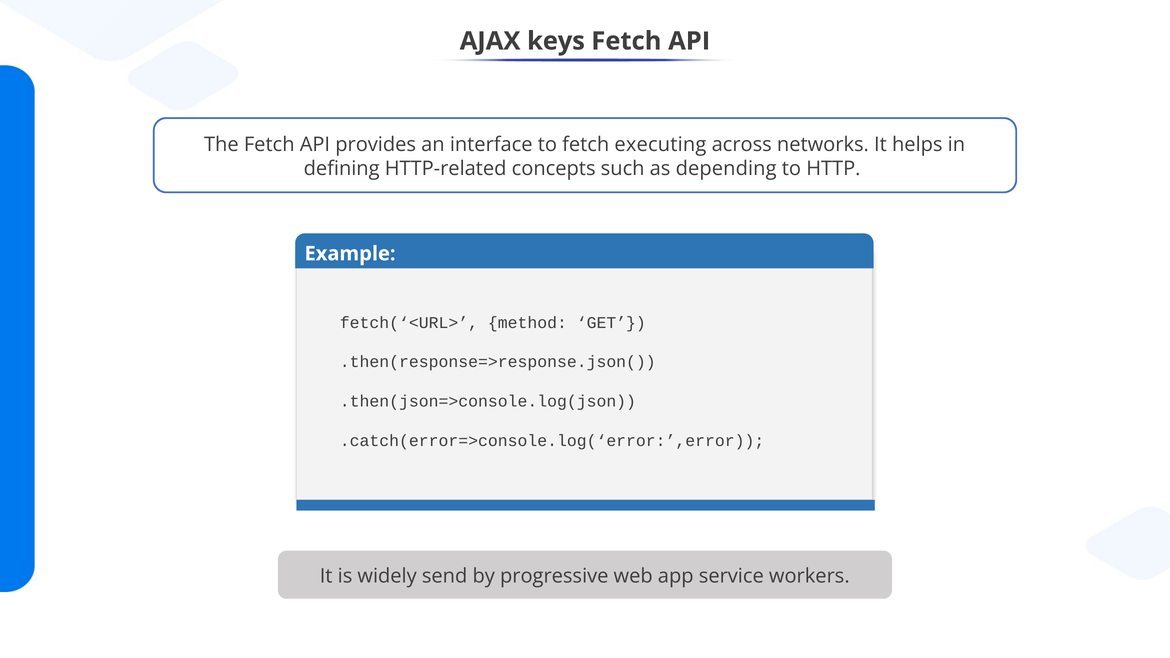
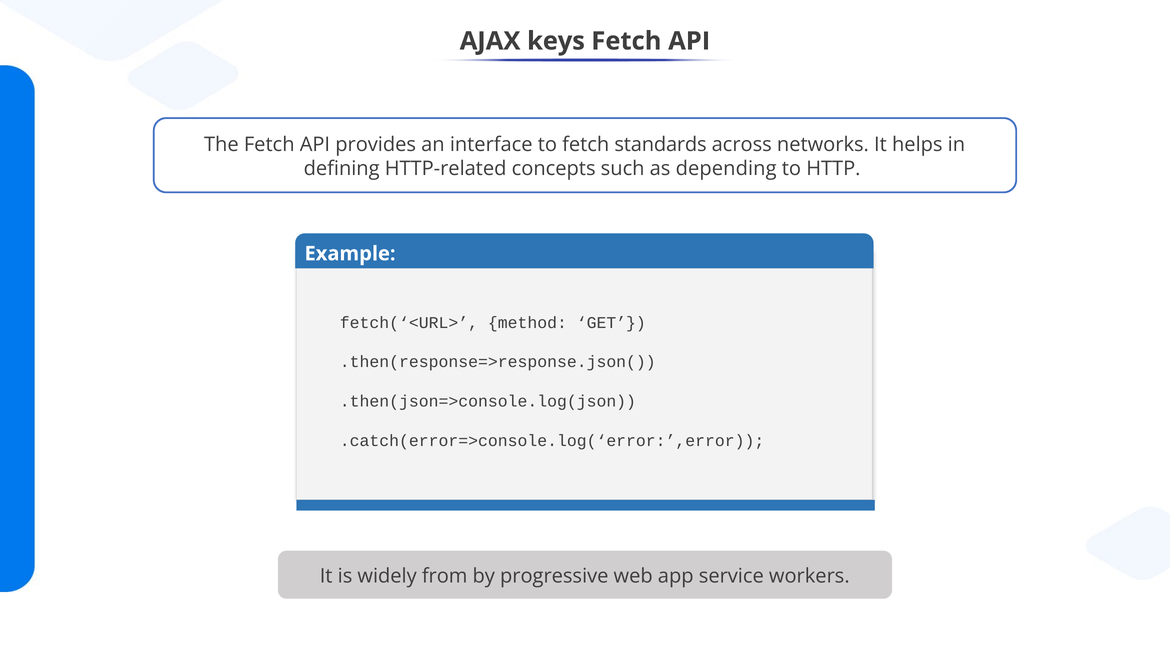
executing: executing -> standards
send: send -> from
